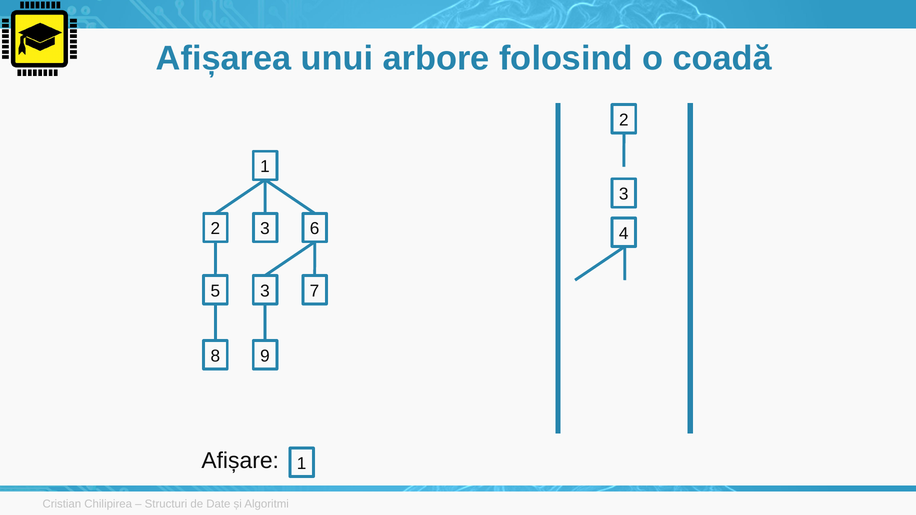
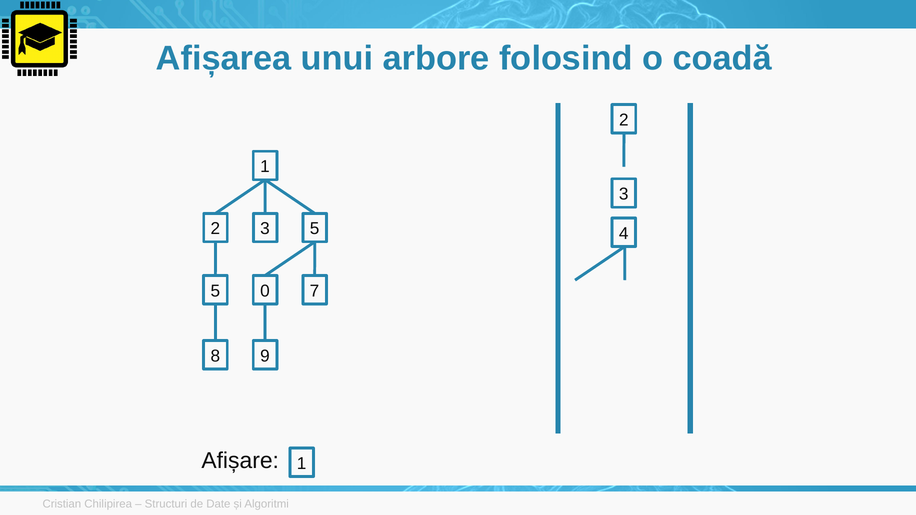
3 6: 6 -> 5
5 3: 3 -> 0
